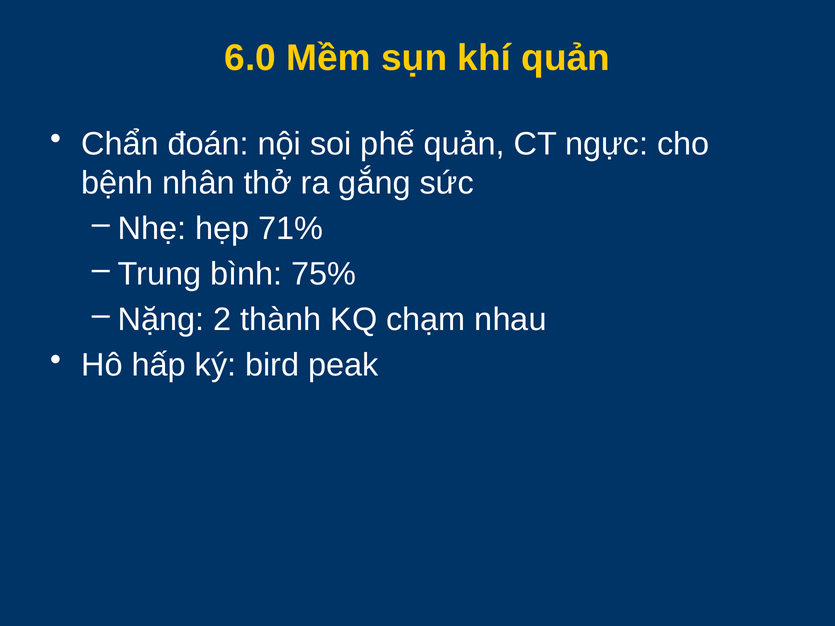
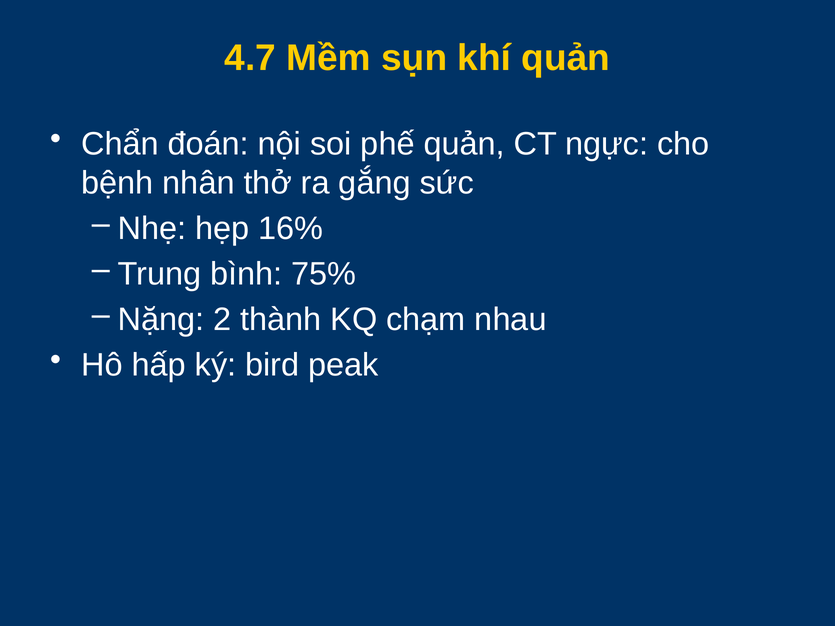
6.0: 6.0 -> 4.7
71%: 71% -> 16%
